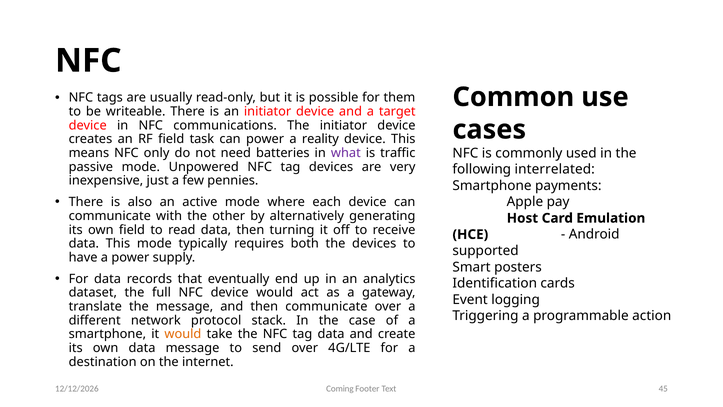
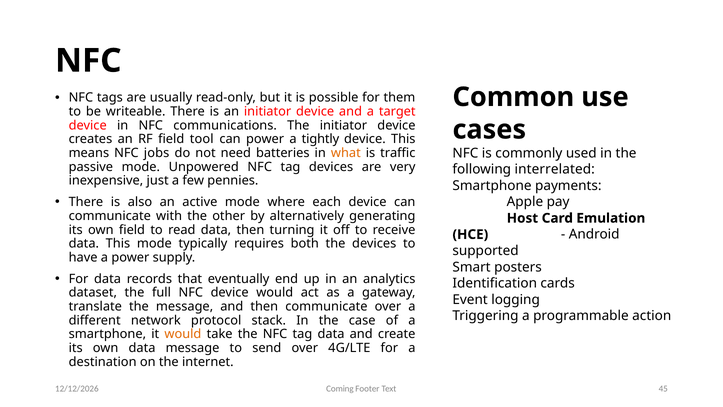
task: task -> tool
reality: reality -> tightly
only: only -> jobs
what colour: purple -> orange
